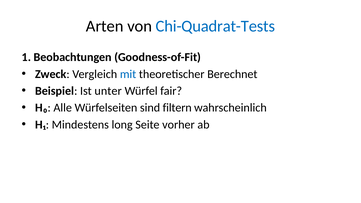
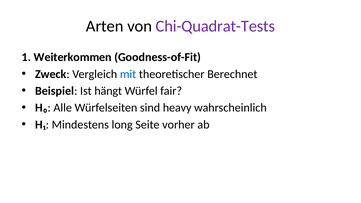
Chi-Quadrat-Tests colour: blue -> purple
Beobachtungen: Beobachtungen -> Weiterkommen
unter: unter -> hängt
filtern: filtern -> heavy
